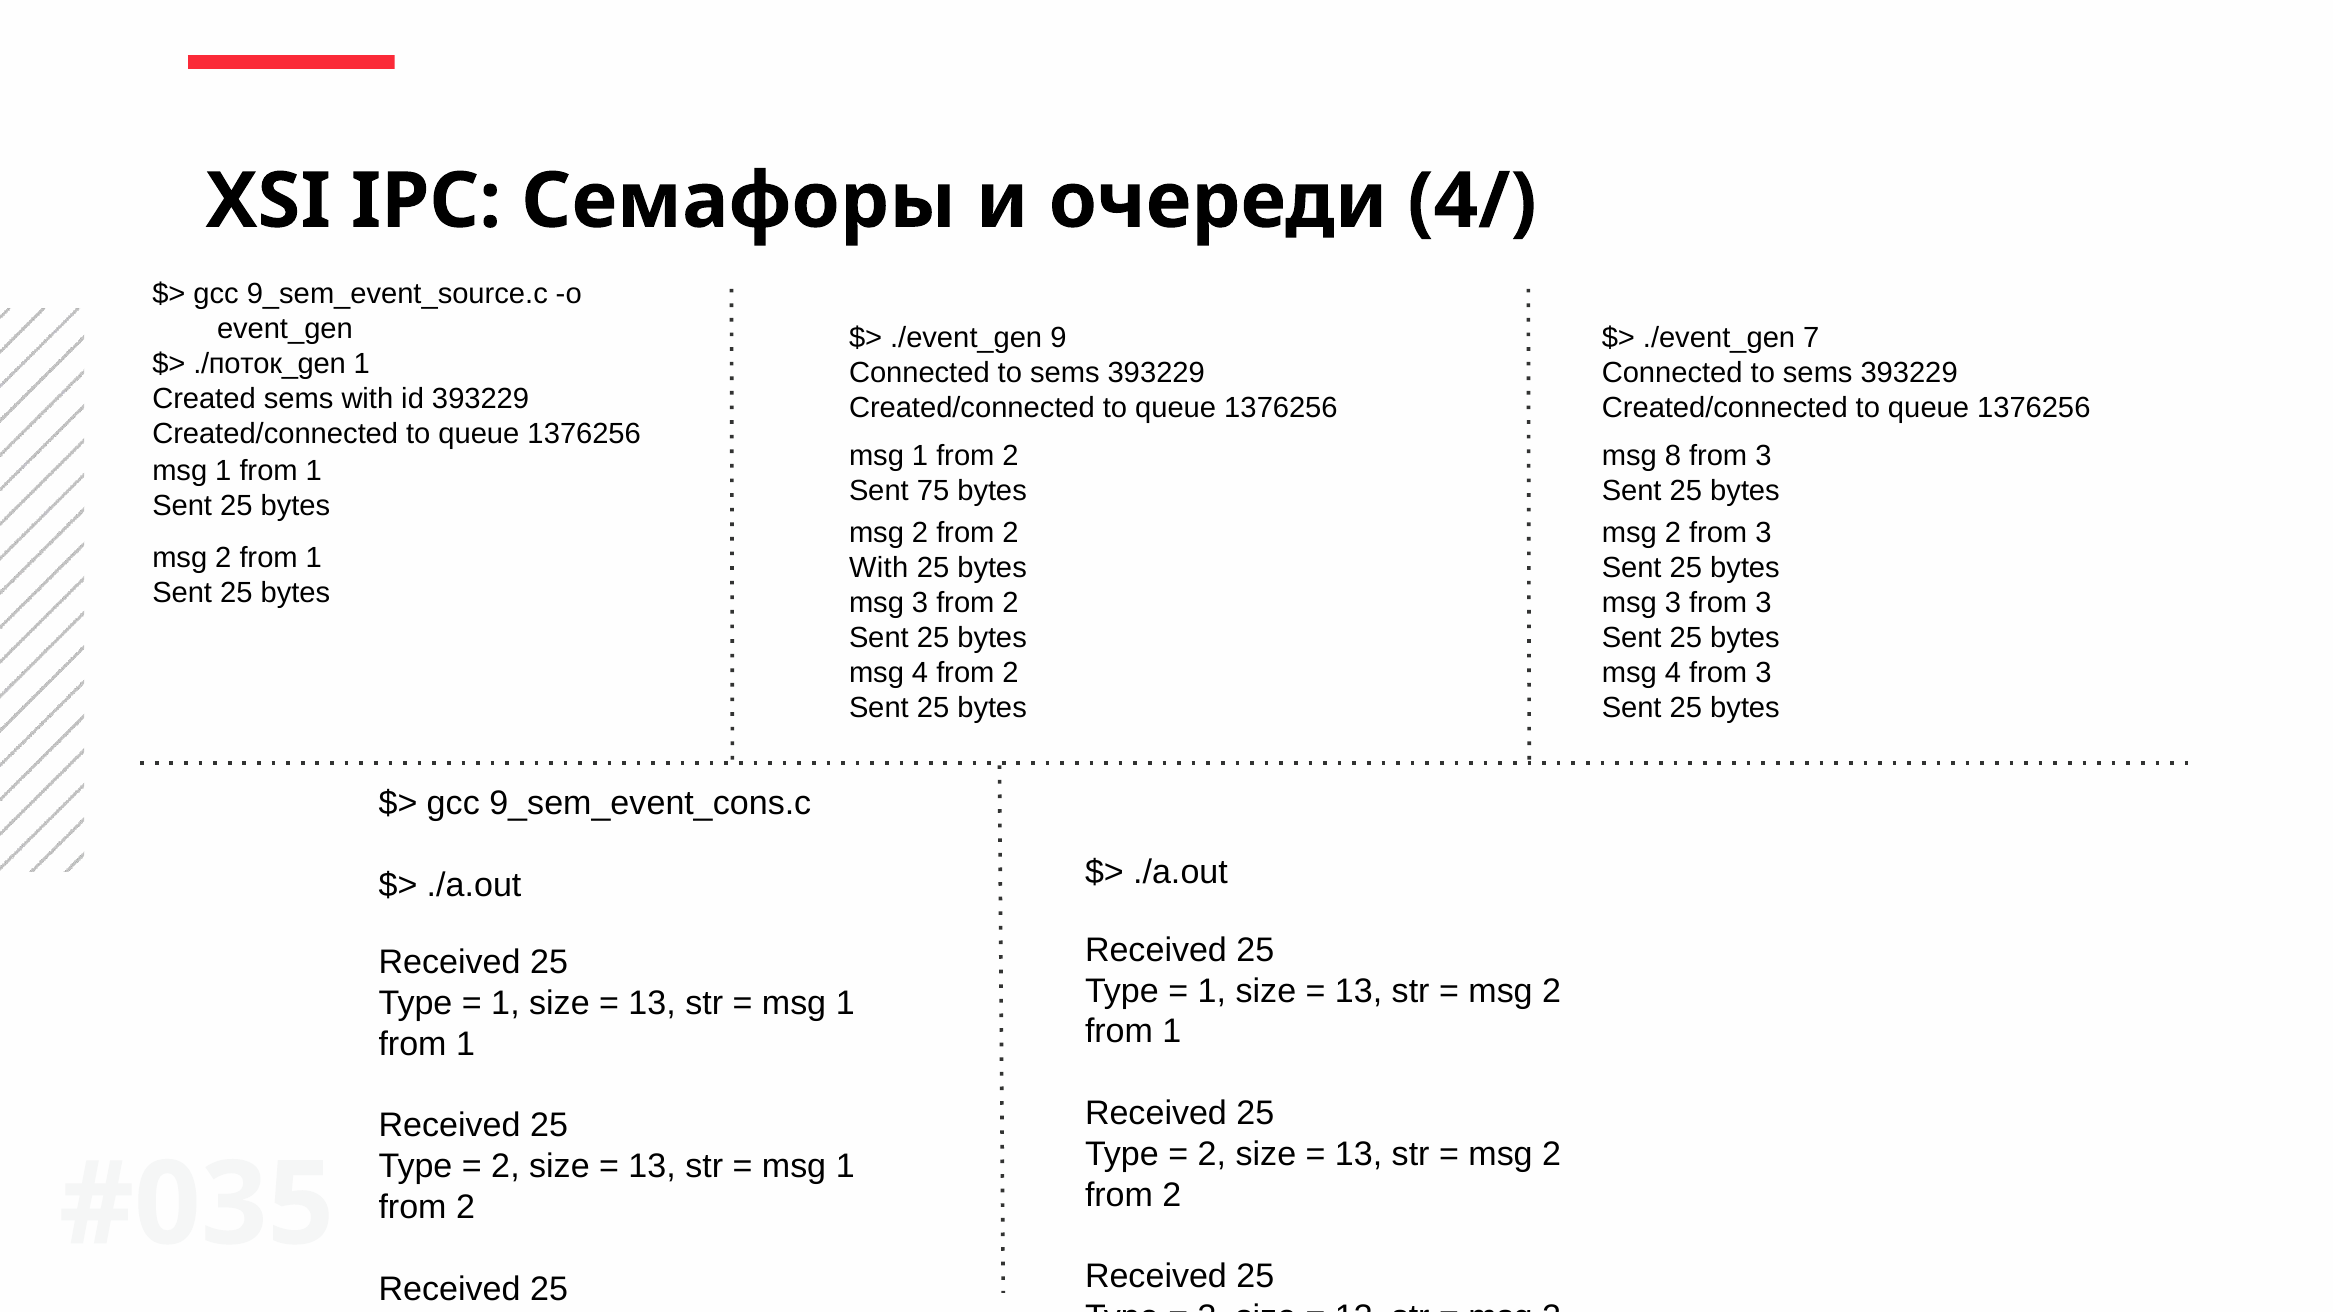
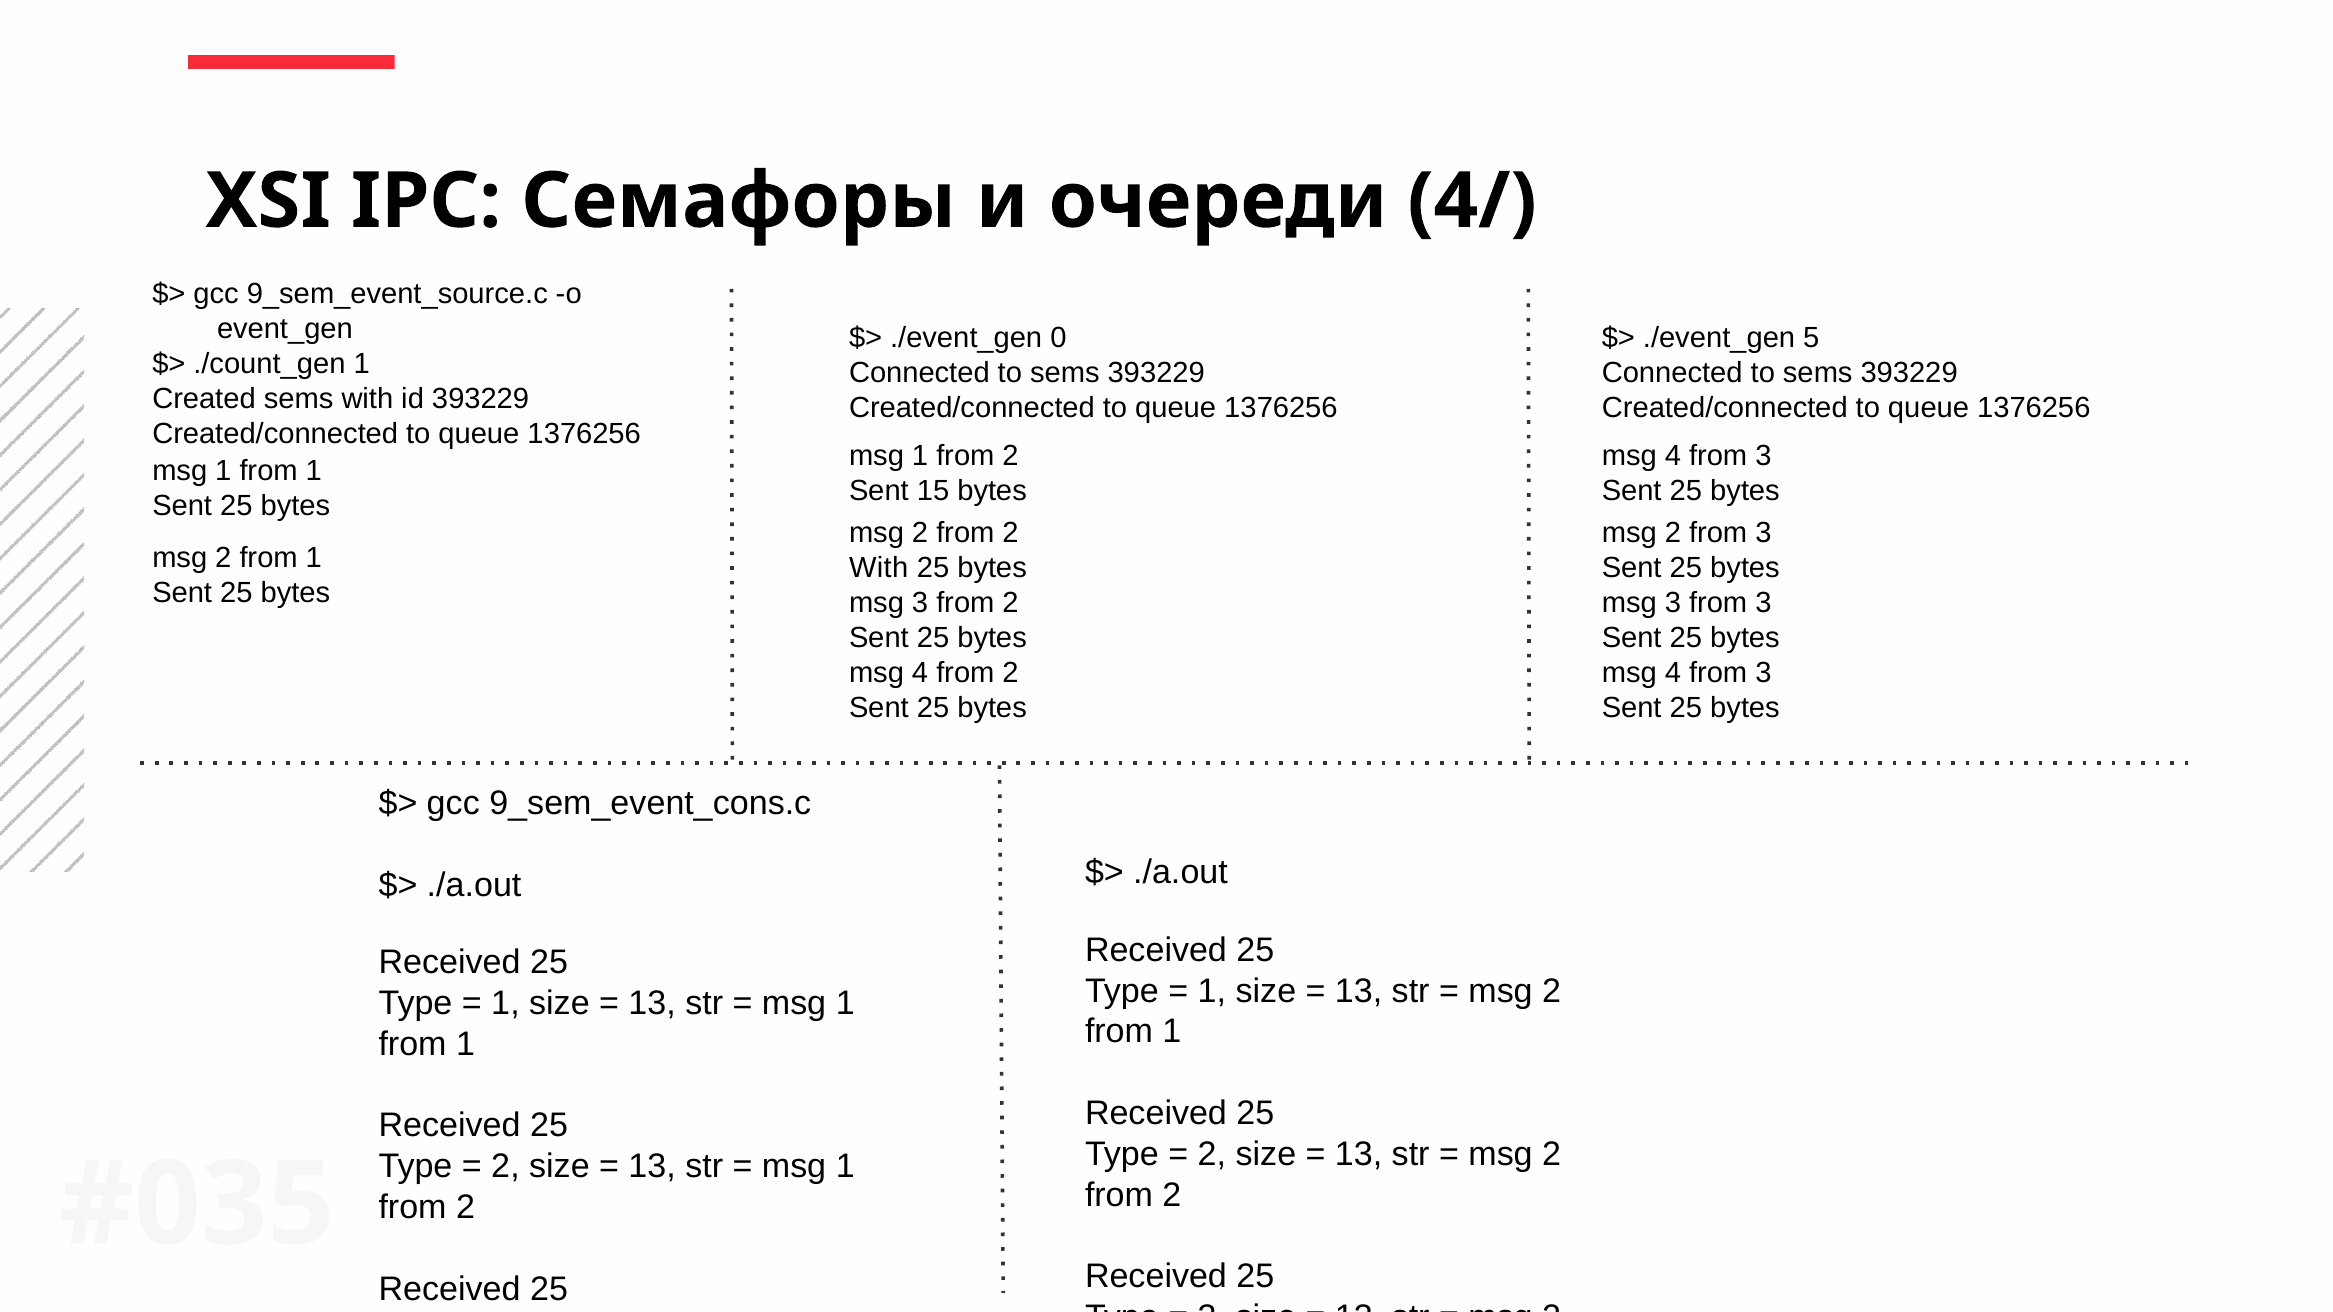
9: 9 -> 0
7: 7 -> 5
./поток_gen: ./поток_gen -> ./count_gen
8 at (1673, 456): 8 -> 4
75: 75 -> 15
